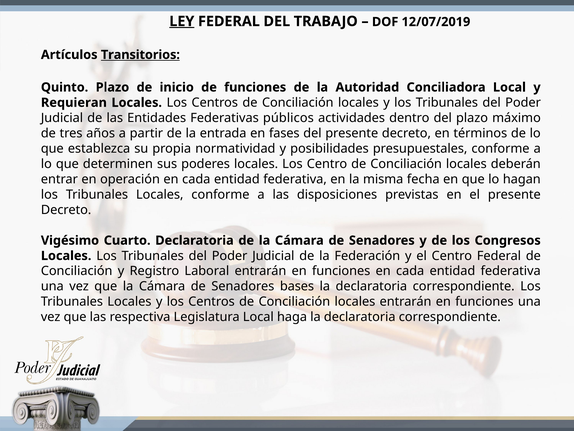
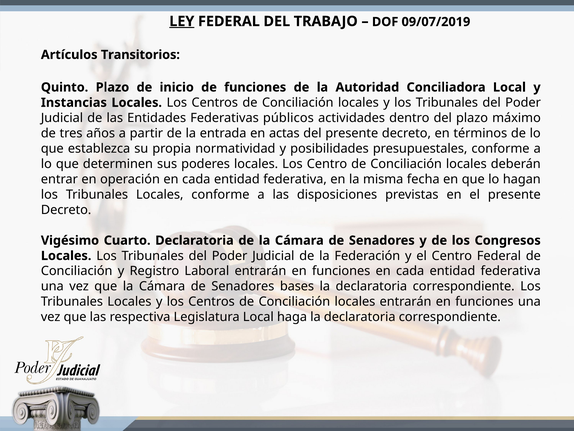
12/07/2019: 12/07/2019 -> 09/07/2019
Transitorios underline: present -> none
Requieran: Requieran -> Instancias
fases: fases -> actas
